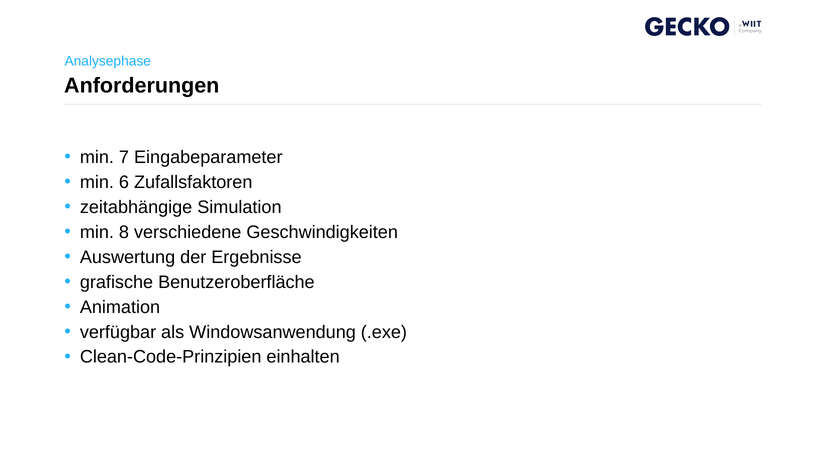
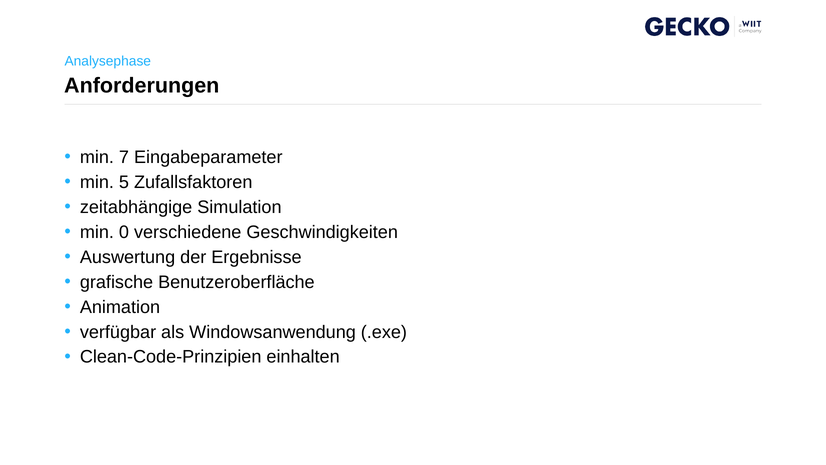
6: 6 -> 5
8: 8 -> 0
